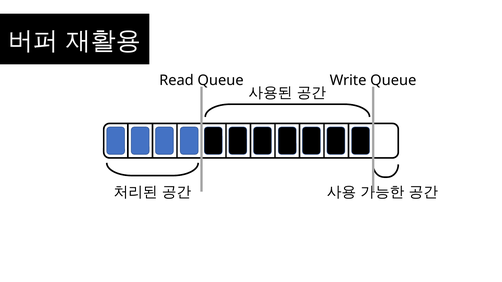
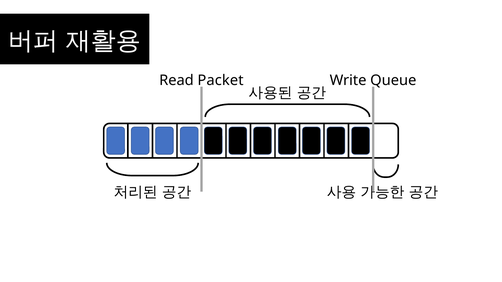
Read Queue: Queue -> Packet
